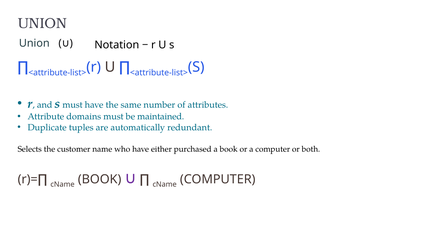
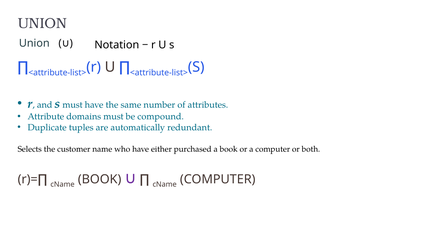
maintained: maintained -> compound
